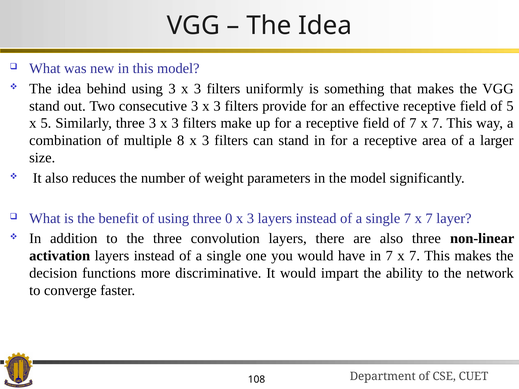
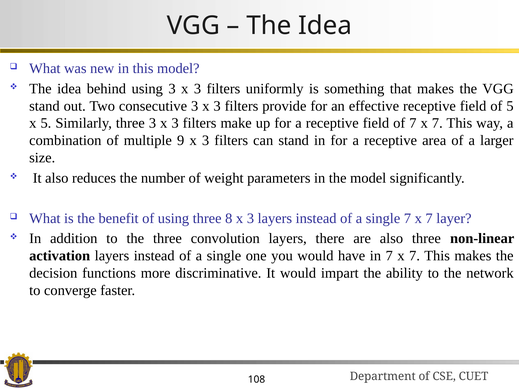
8: 8 -> 9
0: 0 -> 8
